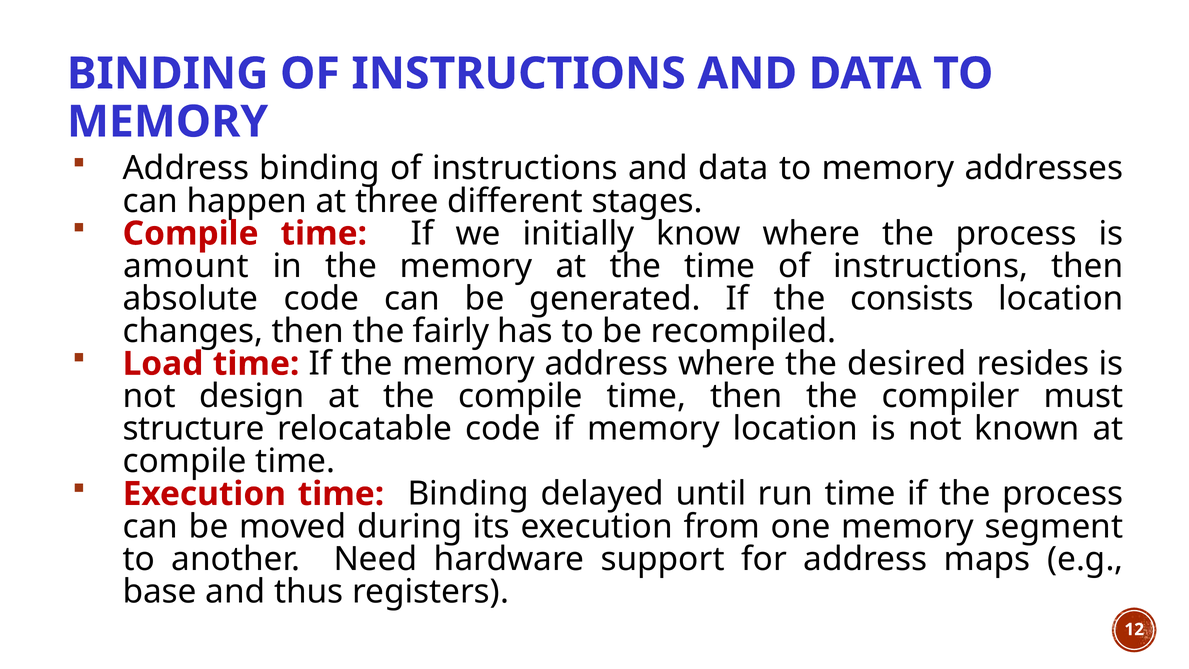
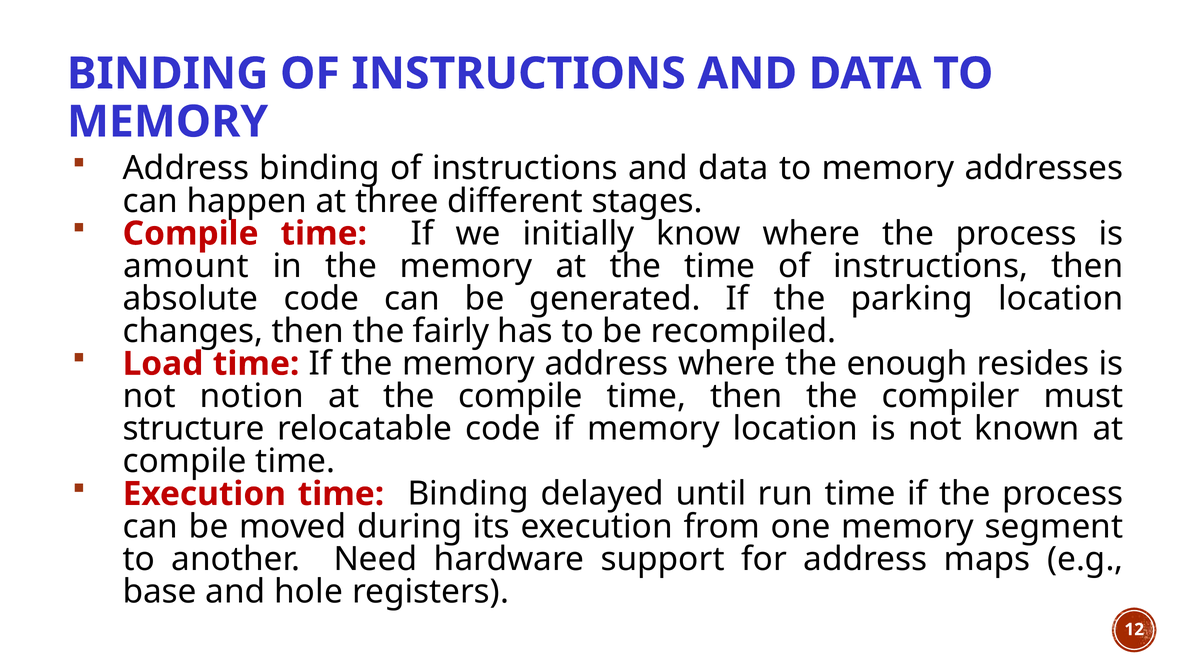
consists: consists -> parking
desired: desired -> enough
design: design -> notion
thus: thus -> hole
